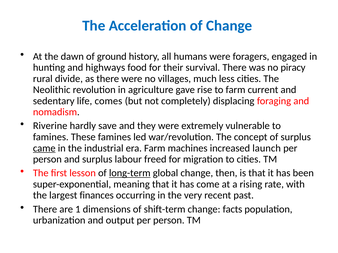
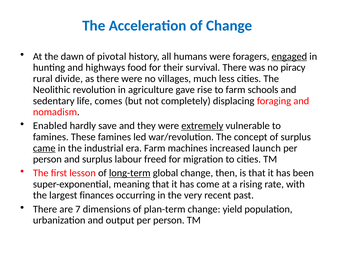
ground: ground -> pivotal
engaged underline: none -> present
current: current -> schools
Riverine: Riverine -> Enabled
extremely underline: none -> present
1: 1 -> 7
shift-term: shift-term -> plan-term
facts: facts -> yield
